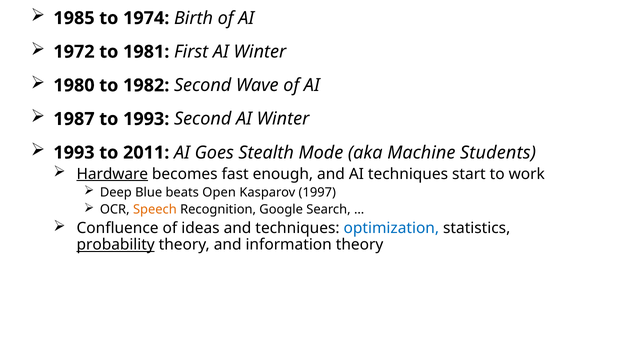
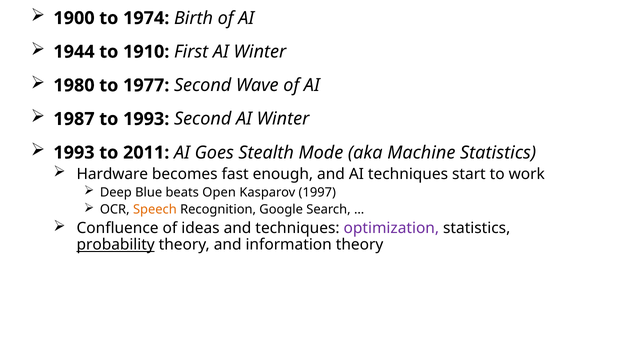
1985: 1985 -> 1900
1972: 1972 -> 1944
1981: 1981 -> 1910
1982: 1982 -> 1977
Machine Students: Students -> Statistics
Hardware underline: present -> none
optimization colour: blue -> purple
